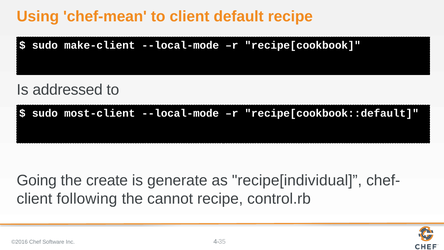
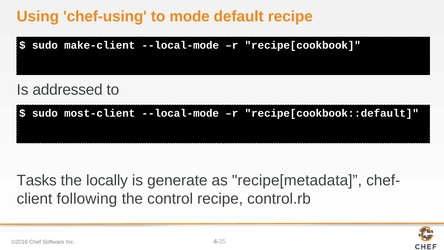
chef-mean: chef-mean -> chef-using
to client: client -> mode
Going: Going -> Tasks
create: create -> locally
recipe[individual: recipe[individual -> recipe[metadata
cannot: cannot -> control
